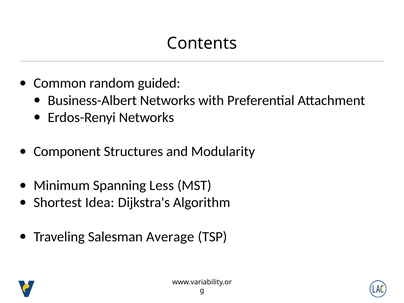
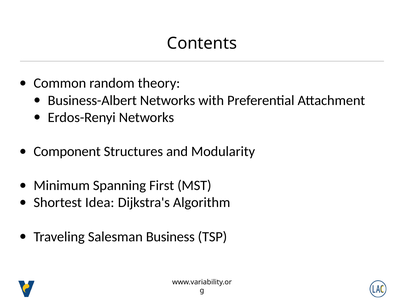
guided: guided -> theory
Less: Less -> First
Average: Average -> Business
